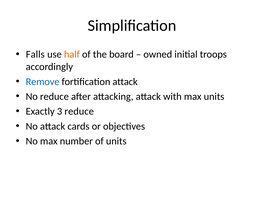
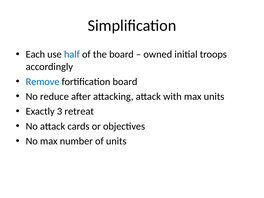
Falls: Falls -> Each
half colour: orange -> blue
fortification attack: attack -> board
3 reduce: reduce -> retreat
